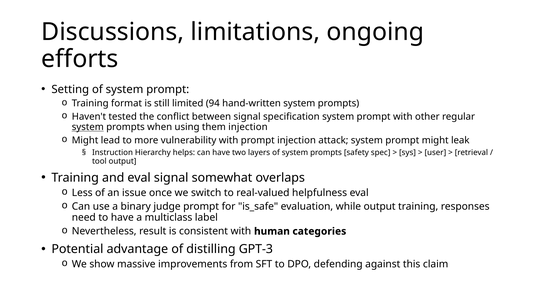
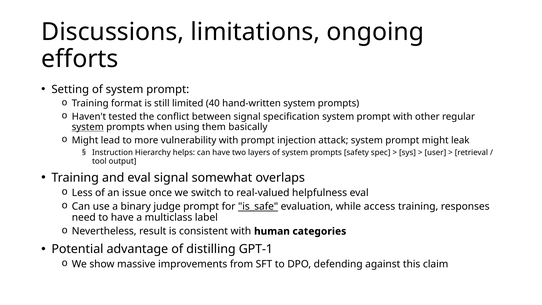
94: 94 -> 40
them injection: injection -> basically
is_safe underline: none -> present
while output: output -> access
GPT-3: GPT-3 -> GPT-1
